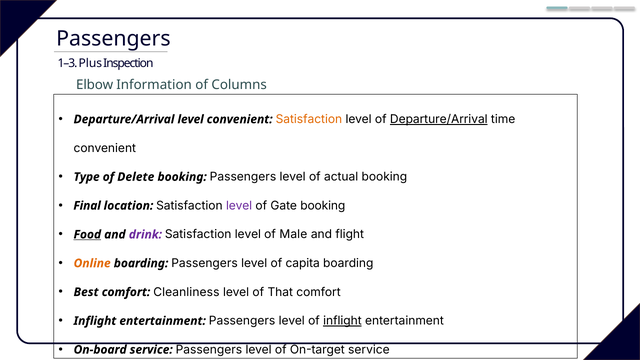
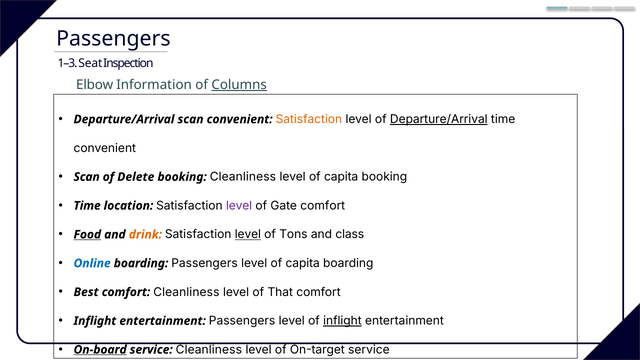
Plus: Plus -> Seat
Columns underline: none -> present
Departure/Arrival level: level -> scan
Type at (87, 177): Type -> Scan
booking Passengers: Passengers -> Cleanliness
actual at (341, 177): actual -> capita
Final at (87, 206): Final -> Time
Gate booking: booking -> comfort
drink colour: purple -> orange
level at (248, 234) underline: none -> present
Male: Male -> Tons
flight: flight -> class
Online colour: orange -> blue
On-board underline: none -> present
Passengers at (209, 350): Passengers -> Cleanliness
